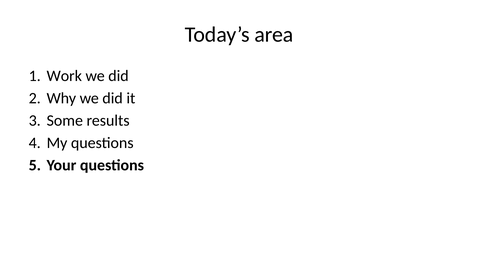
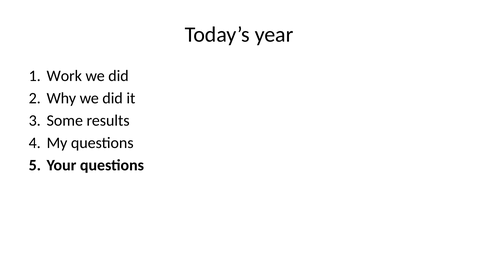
area: area -> year
